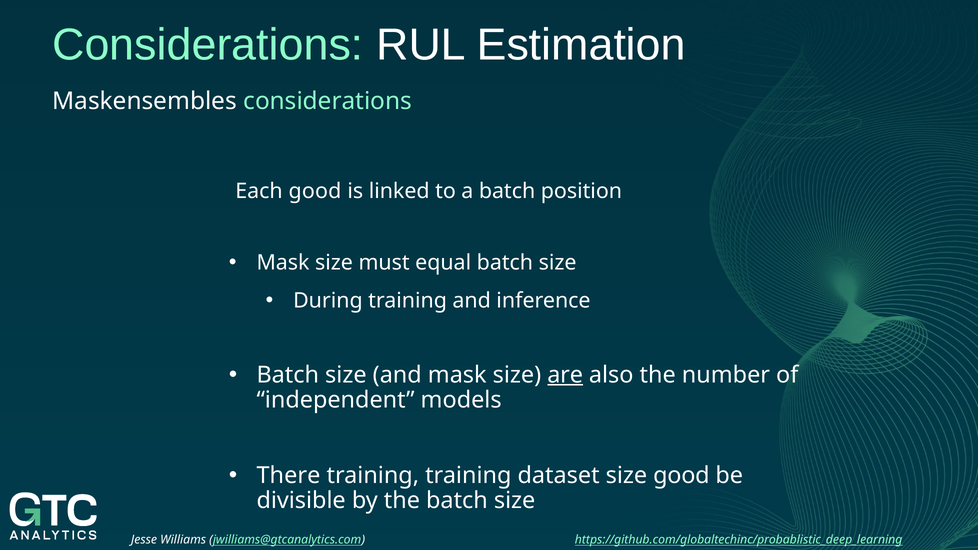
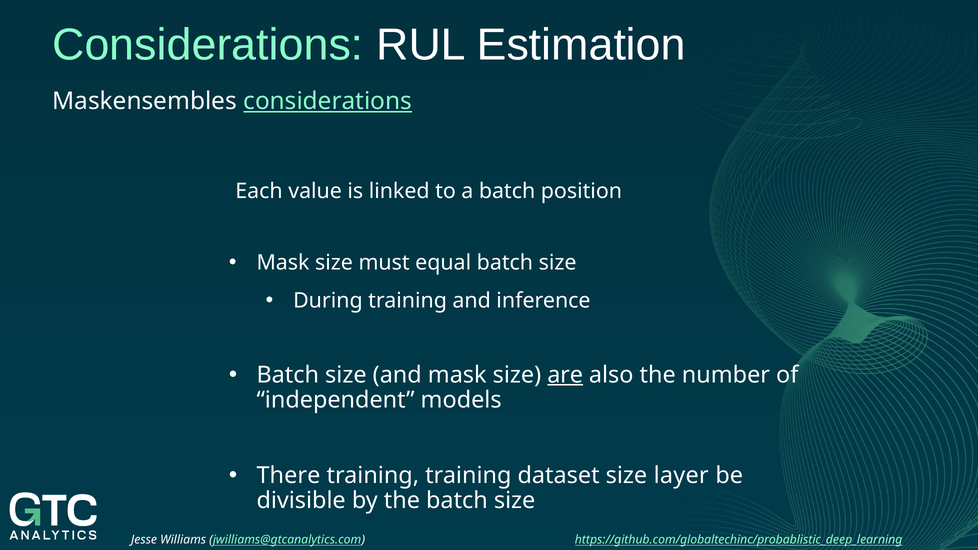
considerations at (328, 101) underline: none -> present
Each good: good -> value
size good: good -> layer
